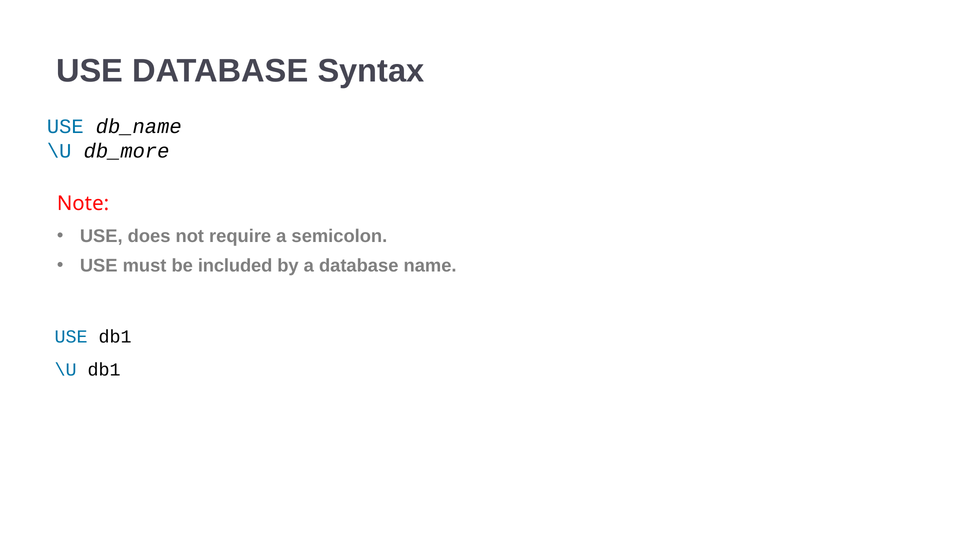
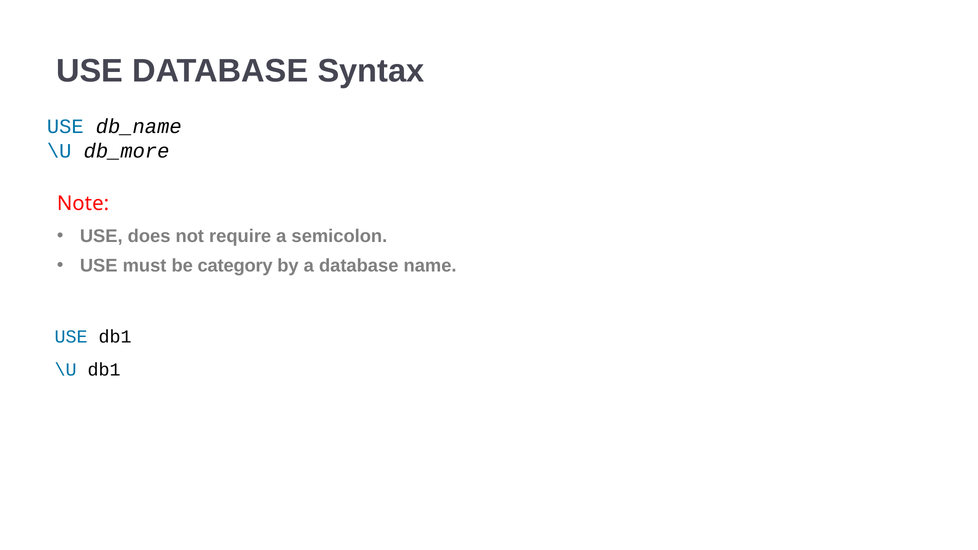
included: included -> category
